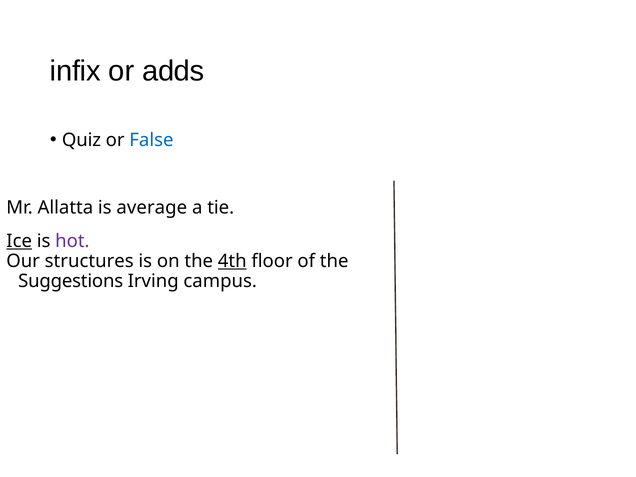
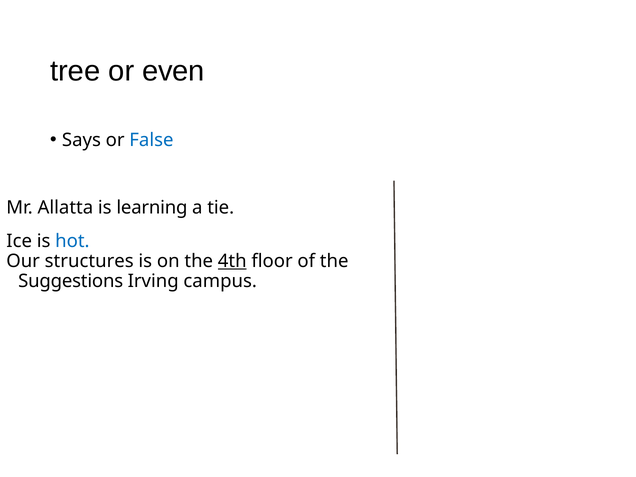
infix: infix -> tree
adds: adds -> even
Quiz: Quiz -> Says
average: average -> learning
Ice underline: present -> none
hot colour: purple -> blue
